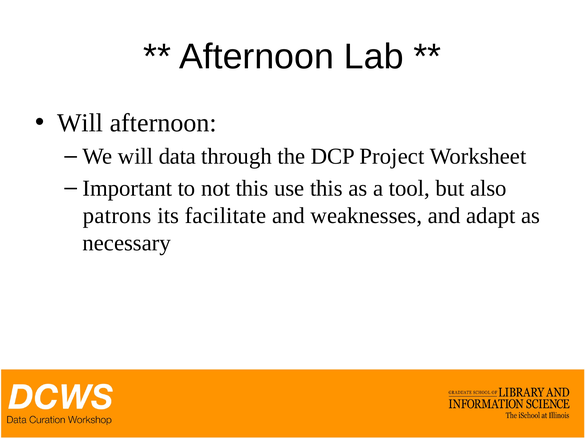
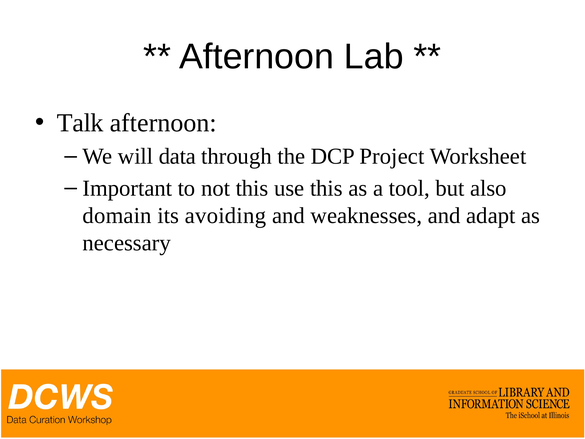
Will at (80, 123): Will -> Talk
patrons: patrons -> domain
facilitate: facilitate -> avoiding
